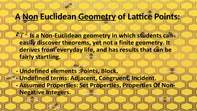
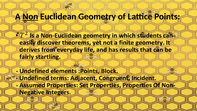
Geometry underline: present -> none
